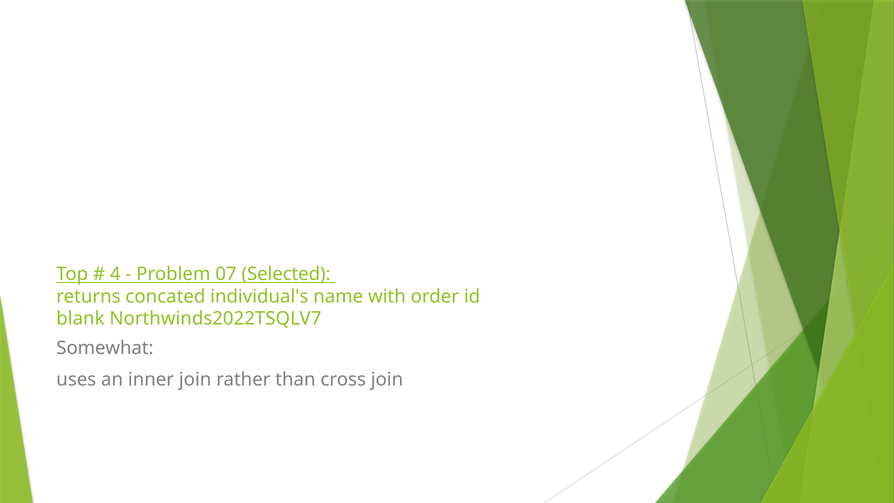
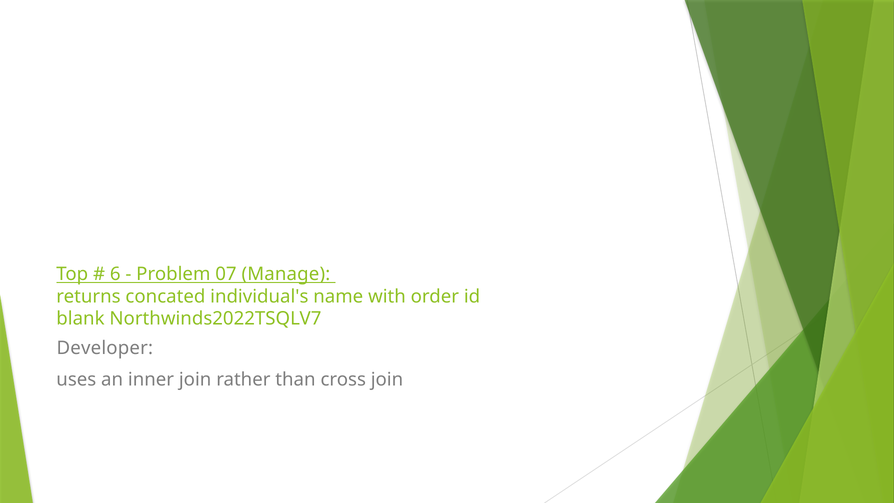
4: 4 -> 6
Selected: Selected -> Manage
Somewhat: Somewhat -> Developer
